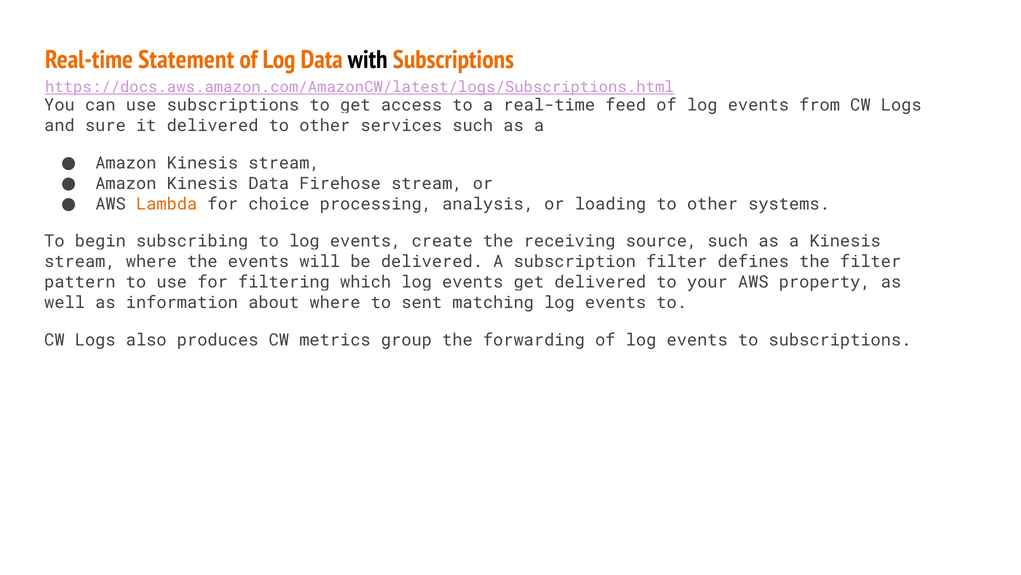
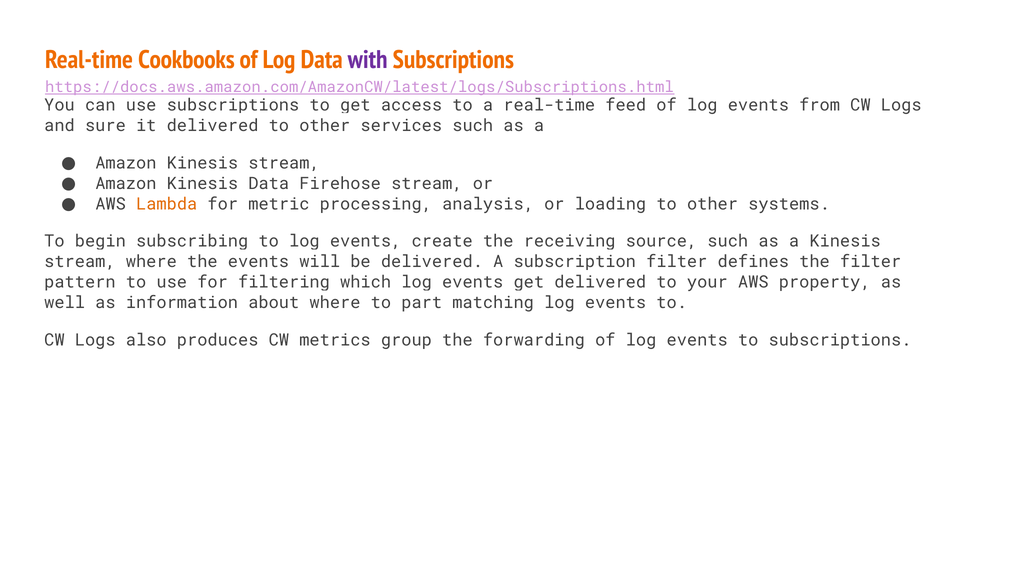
Statement: Statement -> Cookbooks
with colour: black -> purple
choice: choice -> metric
sent: sent -> part
